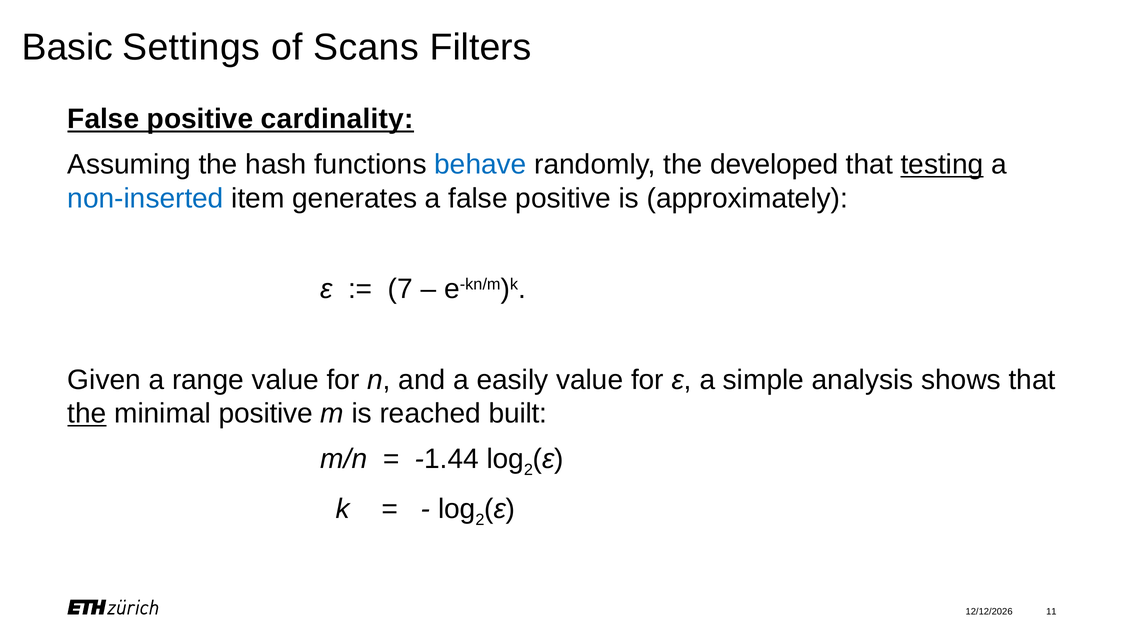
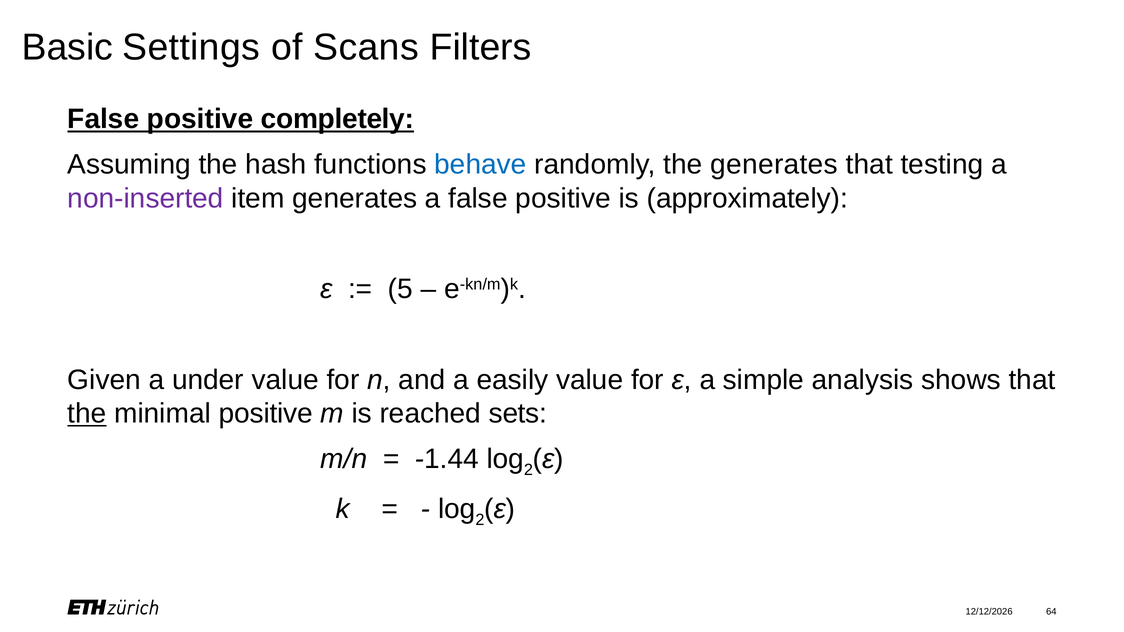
cardinality: cardinality -> completely
the developed: developed -> generates
testing underline: present -> none
non-inserted colour: blue -> purple
7: 7 -> 5
range: range -> under
built: built -> sets
11: 11 -> 64
